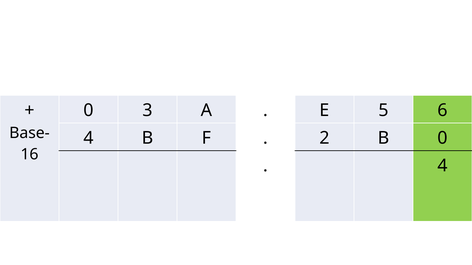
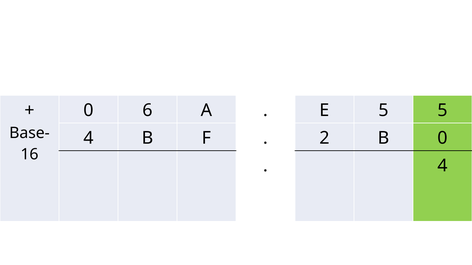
3: 3 -> 6
5 6: 6 -> 5
